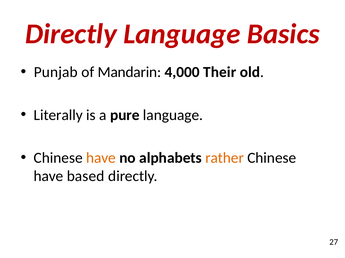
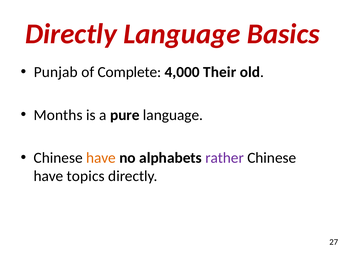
Mandarin: Mandarin -> Complete
Literally: Literally -> Months
rather colour: orange -> purple
based: based -> topics
